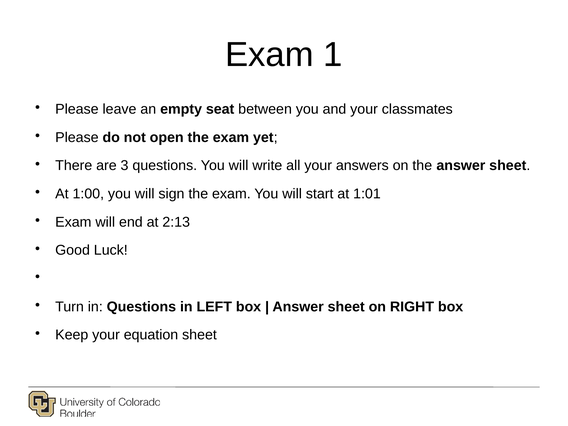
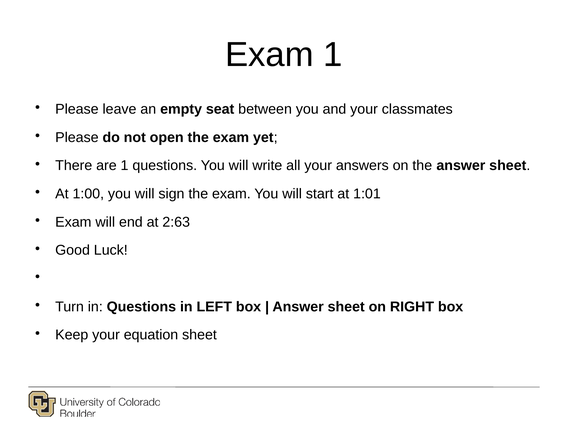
are 3: 3 -> 1
2:13: 2:13 -> 2:63
